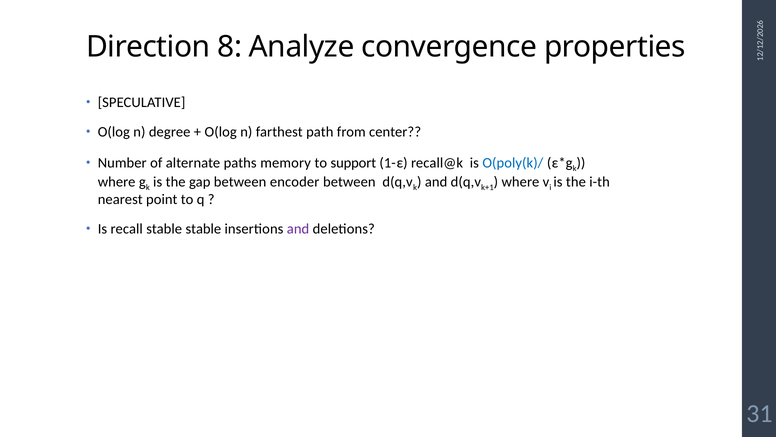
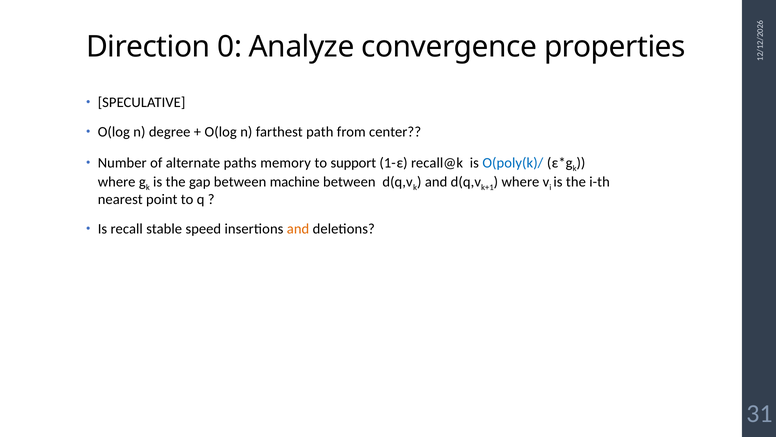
Direction 8: 8 -> 0
encoder: encoder -> machine
stable stable: stable -> speed
and at (298, 229) colour: purple -> orange
